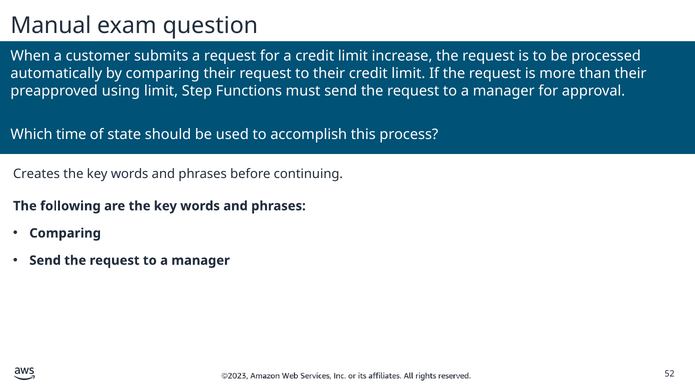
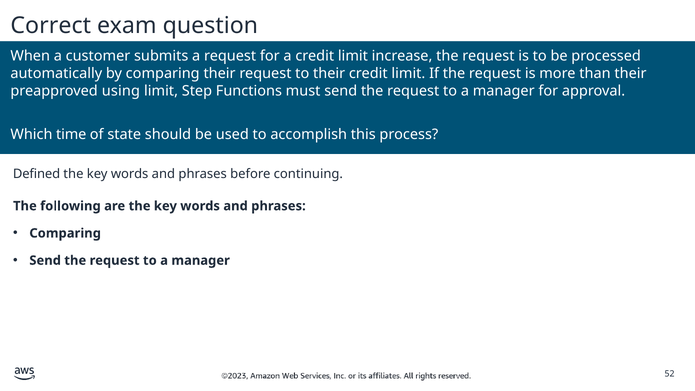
Manual: Manual -> Correct
Creates: Creates -> Defined
